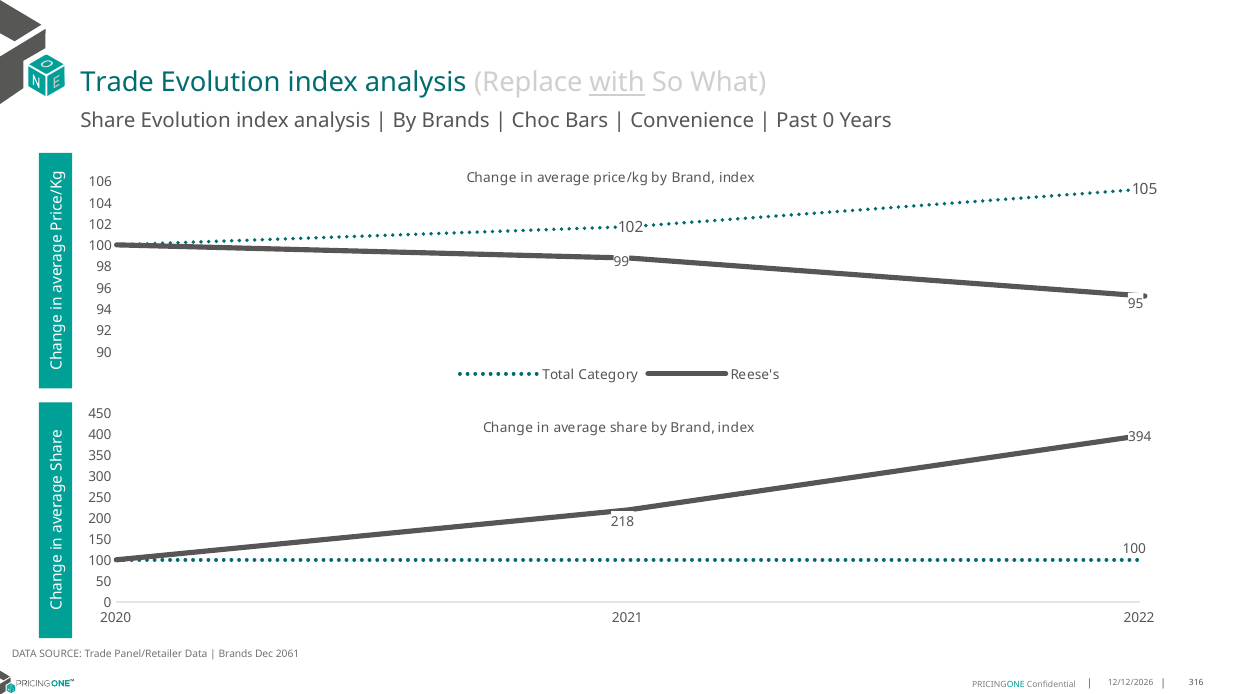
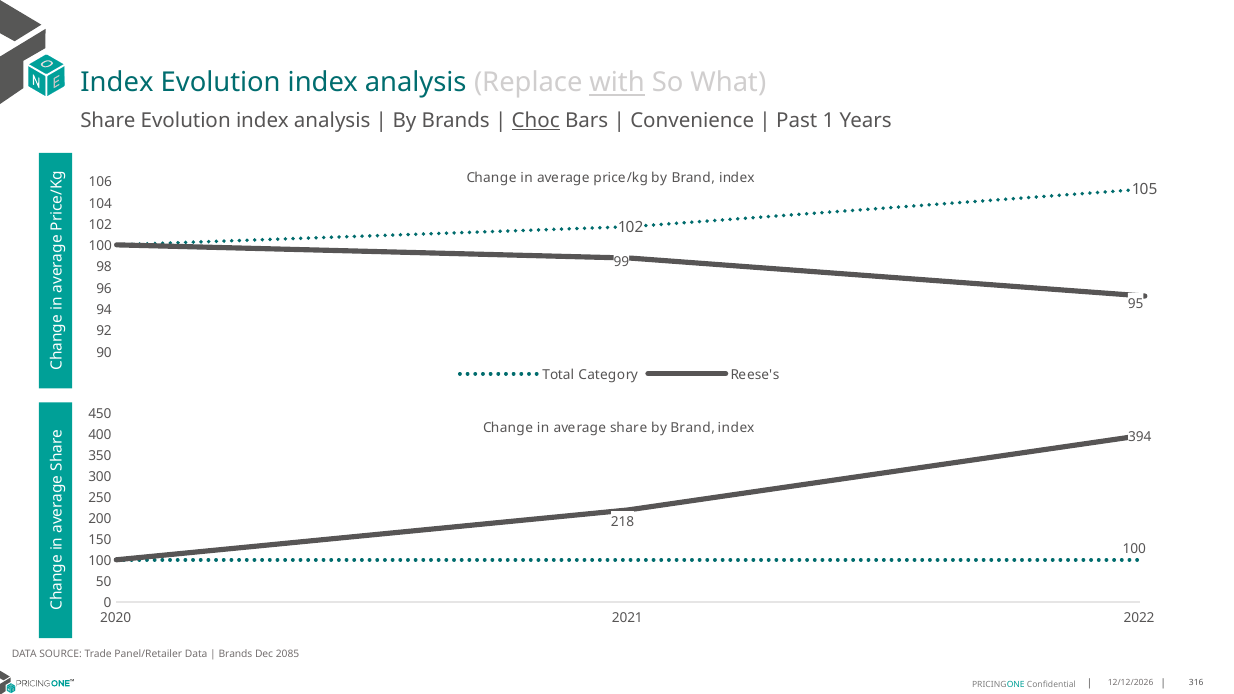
Trade at (117, 83): Trade -> Index
Choc underline: none -> present
Past 0: 0 -> 1
2061: 2061 -> 2085
